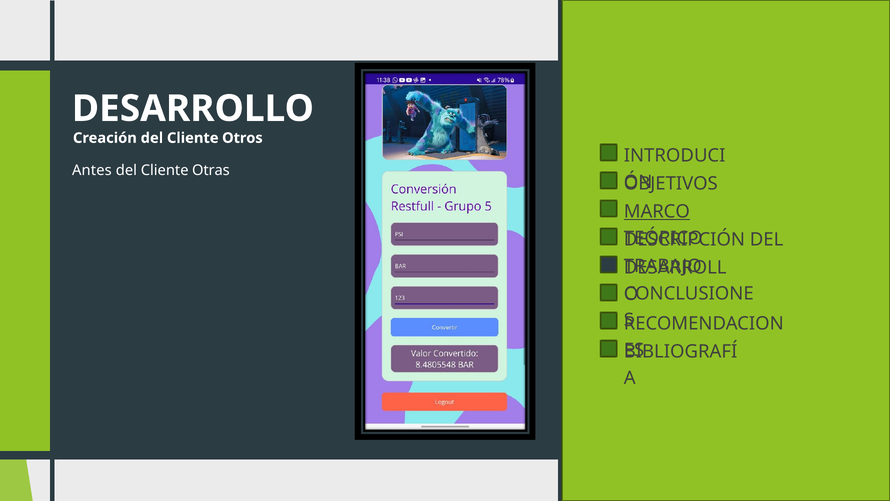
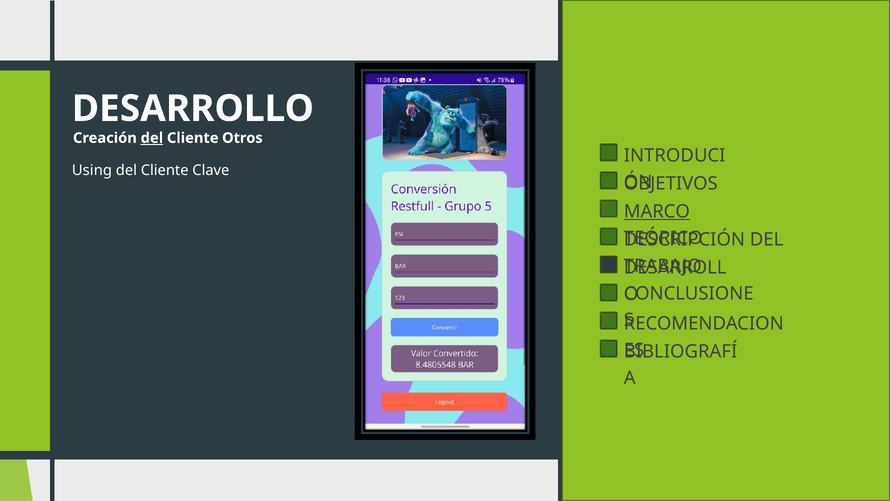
del at (152, 138) underline: none -> present
Antes: Antes -> Using
Otras: Otras -> Clave
